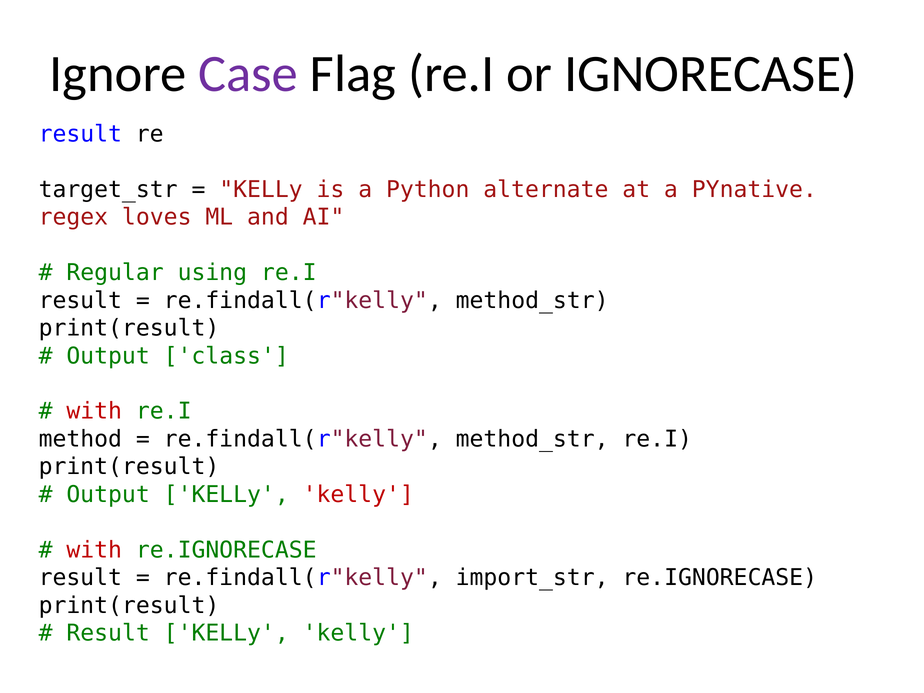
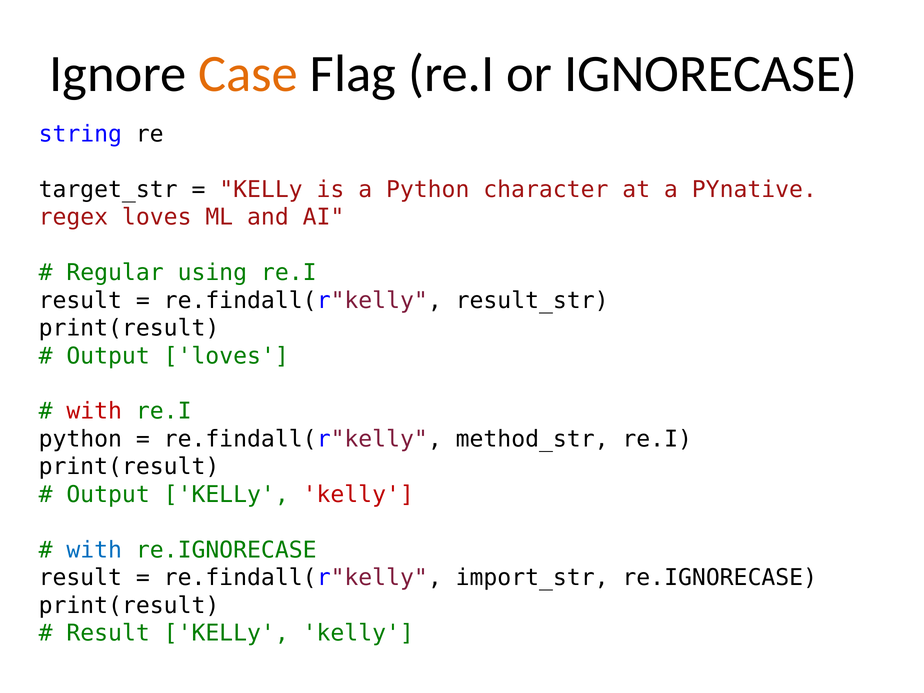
Case colour: purple -> orange
result at (80, 134): result -> string
alternate: alternate -> character
method_str at (532, 300): method_str -> result_str
Output class: class -> loves
method at (80, 439): method -> python
with at (94, 550) colour: red -> blue
